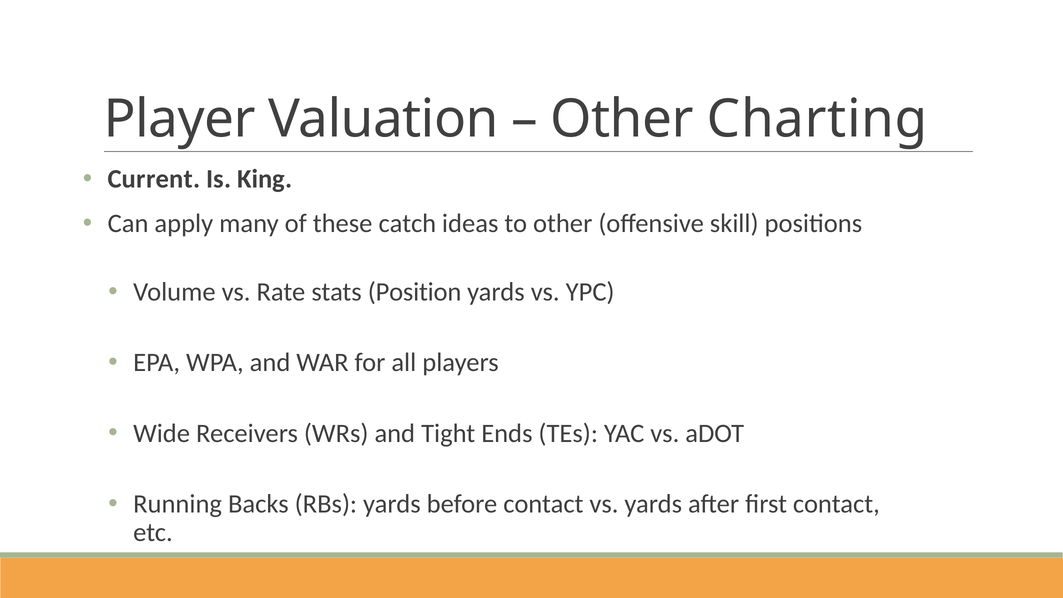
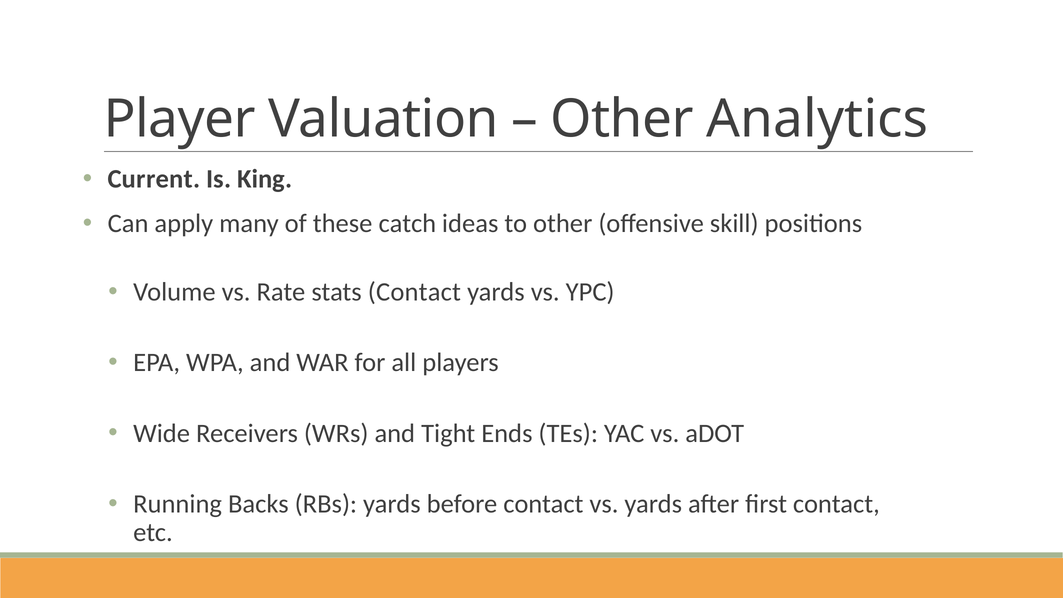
Charting: Charting -> Analytics
stats Position: Position -> Contact
